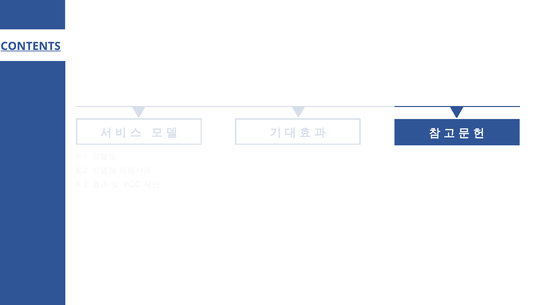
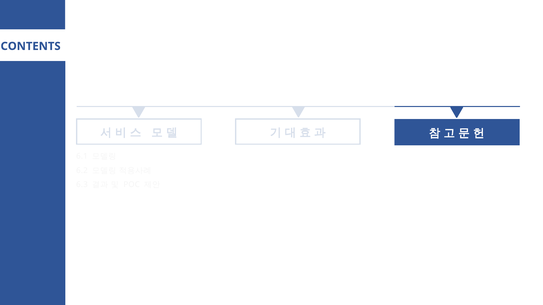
CONTENTS underline: present -> none
